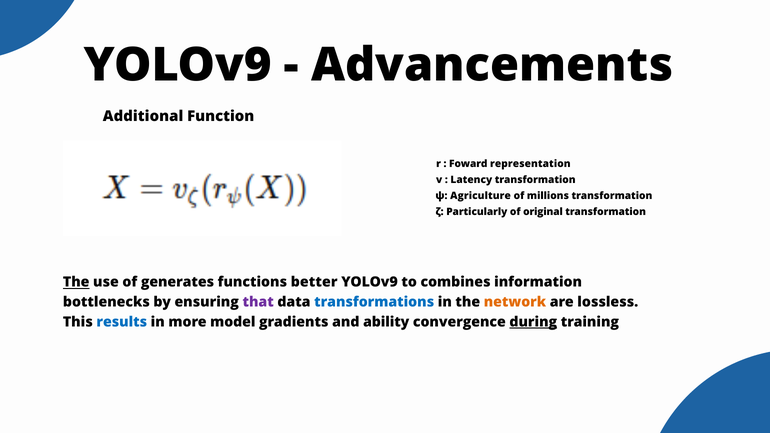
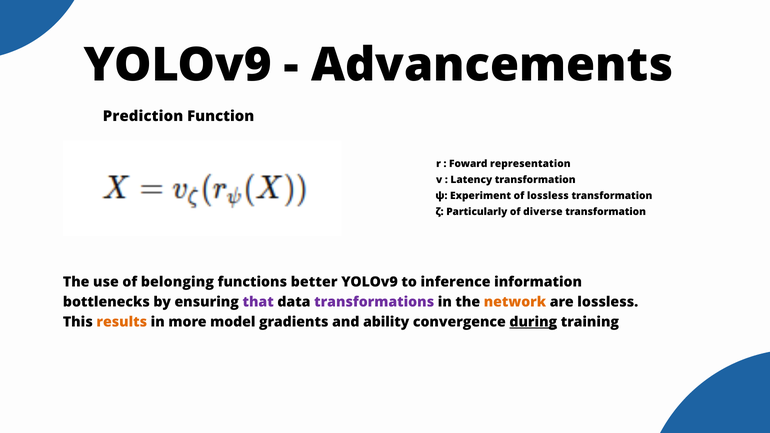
Additional: Additional -> Prediction
Agriculture: Agriculture -> Experiment
of millions: millions -> lossless
original: original -> diverse
The at (76, 282) underline: present -> none
generates: generates -> belonging
combines: combines -> inference
transformations colour: blue -> purple
results colour: blue -> orange
